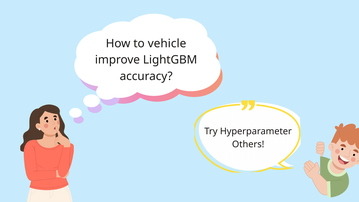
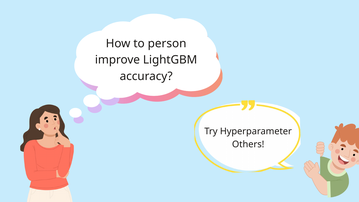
vehicle: vehicle -> person
